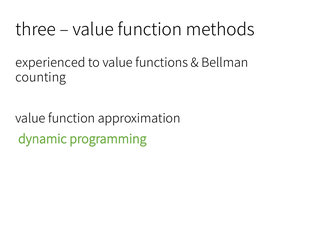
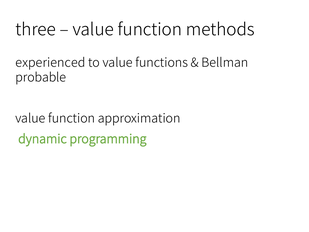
counting: counting -> probable
